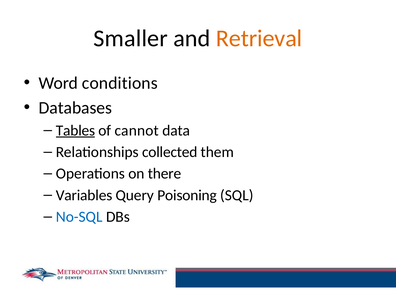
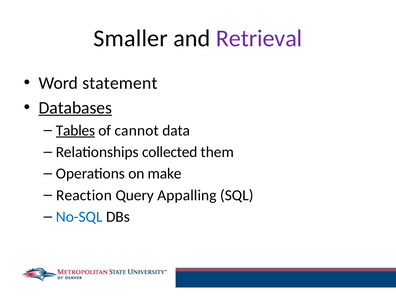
Retrieval colour: orange -> purple
conditions: conditions -> statement
Databases underline: none -> present
there: there -> make
Variables: Variables -> Reaction
Poisoning: Poisoning -> Appalling
